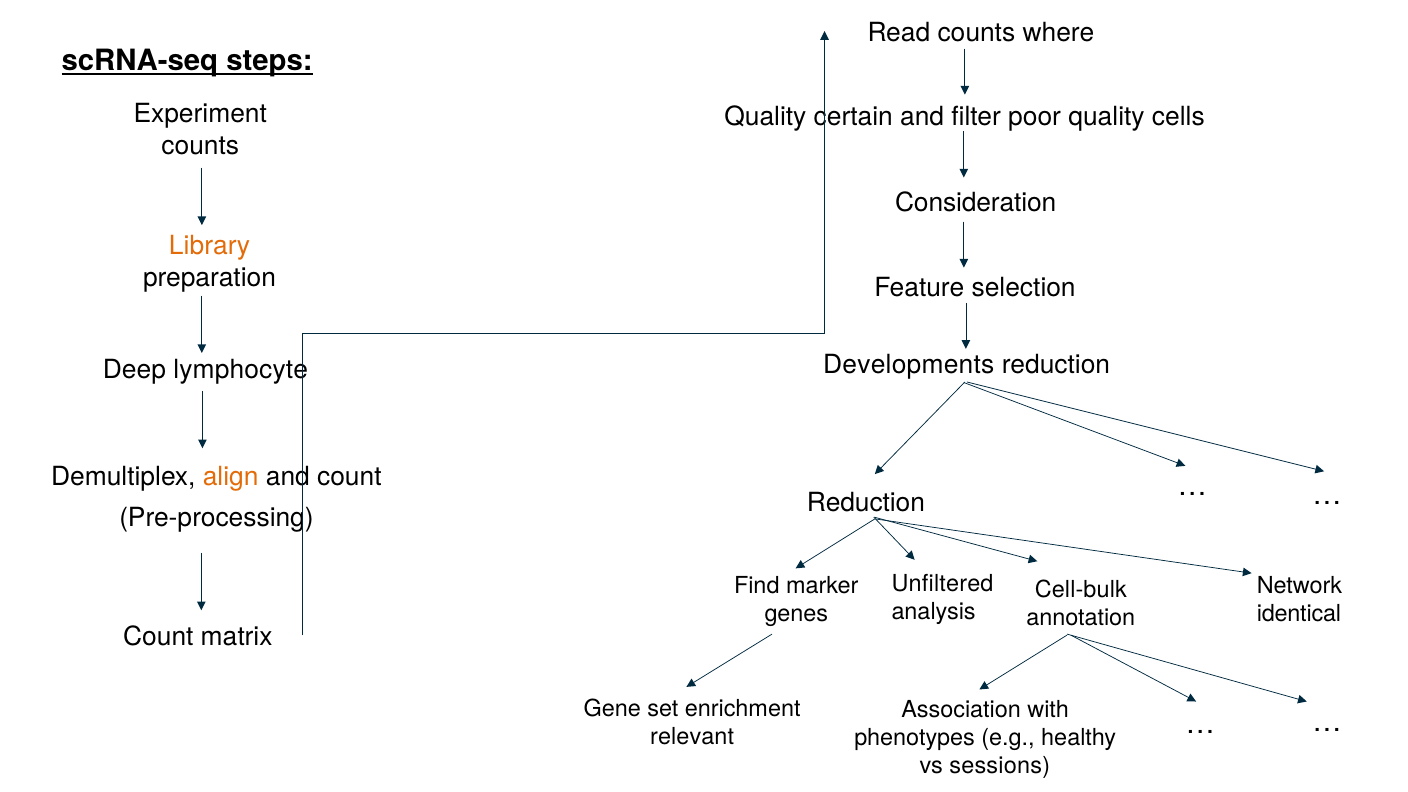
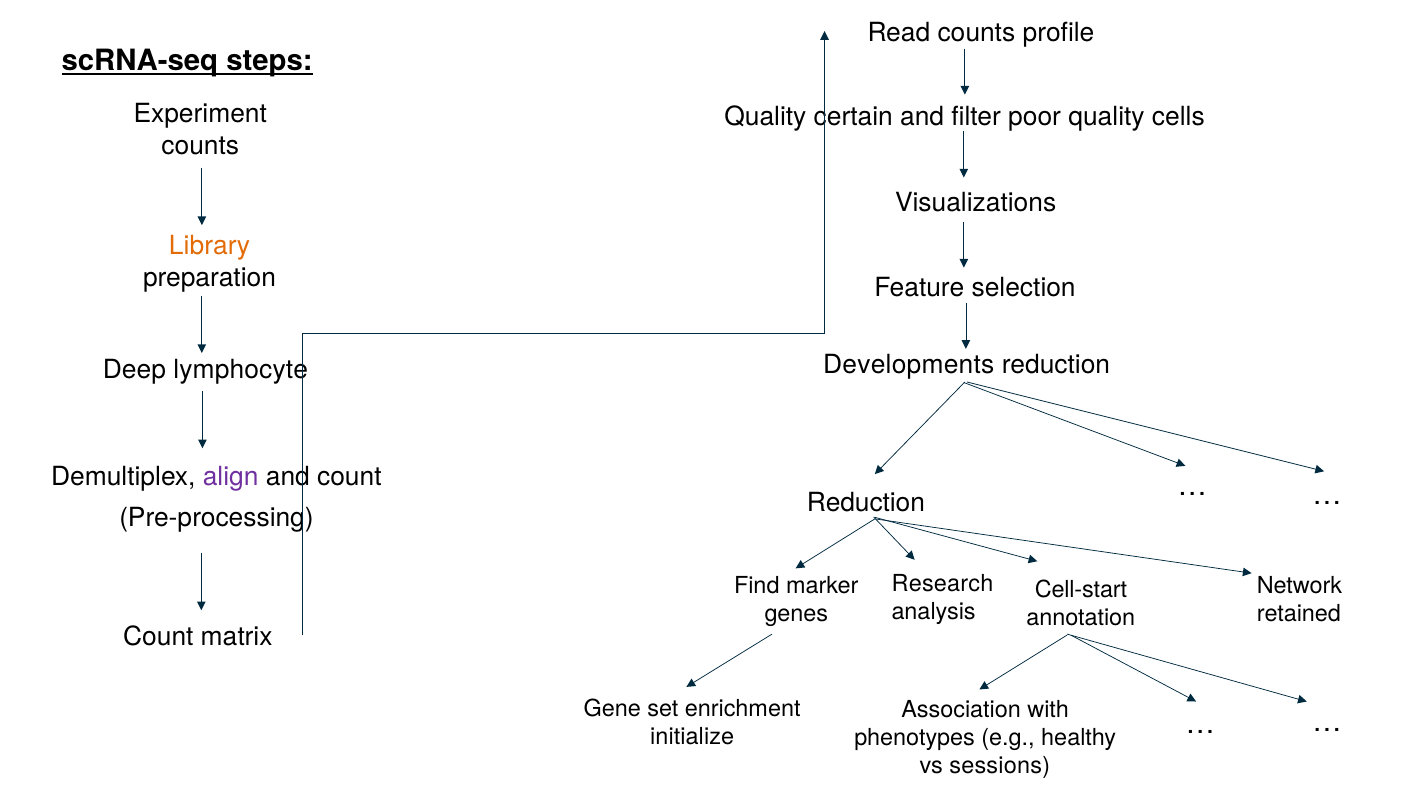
where: where -> profile
Consideration: Consideration -> Visualizations
align colour: orange -> purple
Unfiltered: Unfiltered -> Research
Cell-bulk: Cell-bulk -> Cell-start
identical: identical -> retained
relevant: relevant -> initialize
